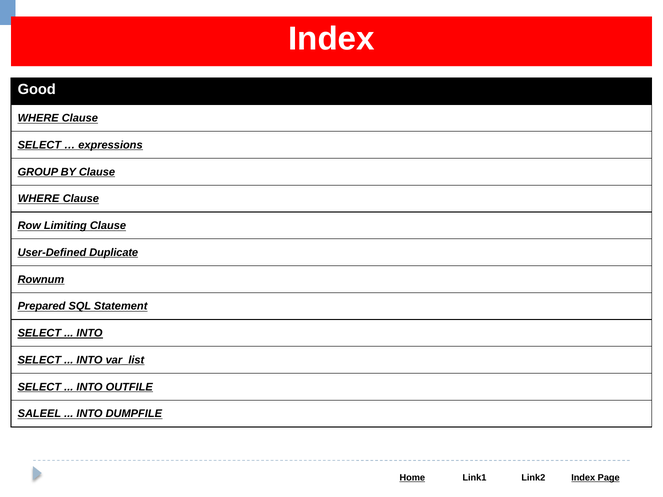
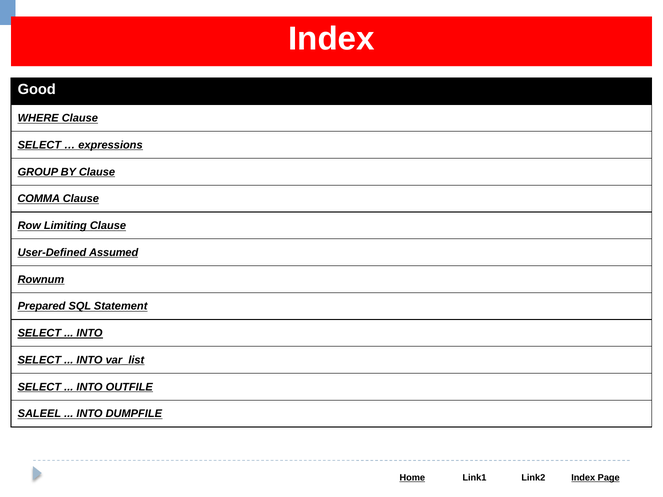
WHERE at (39, 199): WHERE -> COMMA
Duplicate: Duplicate -> Assumed
